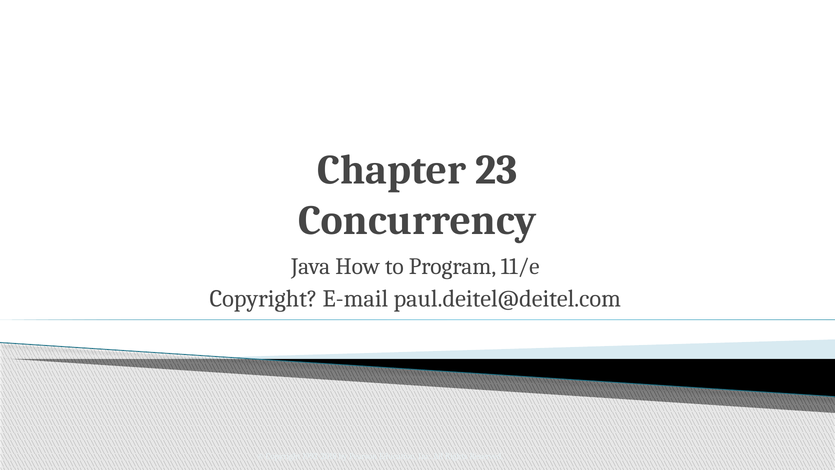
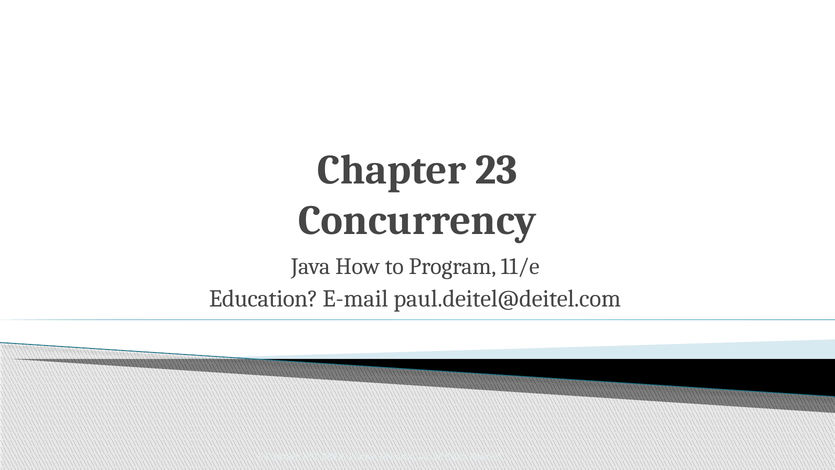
Copyright at (263, 298): Copyright -> Education
